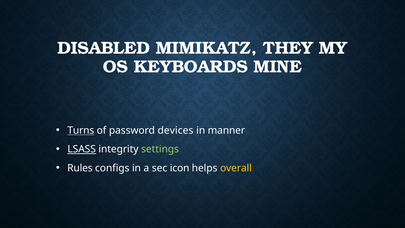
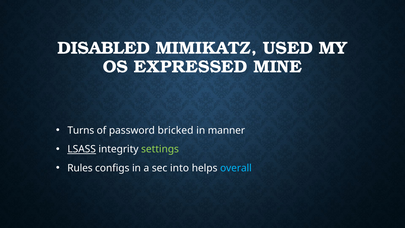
THEY: THEY -> USED
KEYBOARDS: KEYBOARDS -> EXPRESSED
Turns underline: present -> none
devices: devices -> bricked
icon: icon -> into
overall colour: yellow -> light blue
